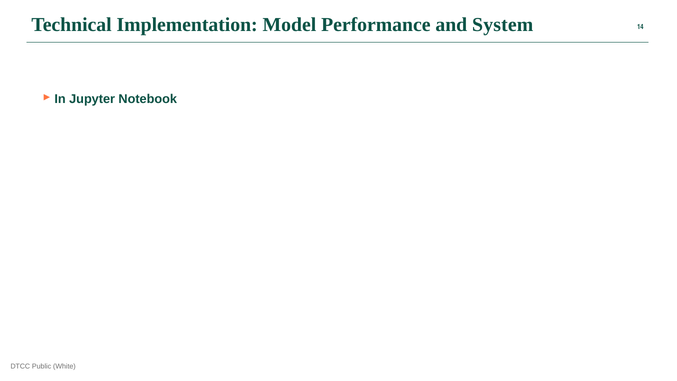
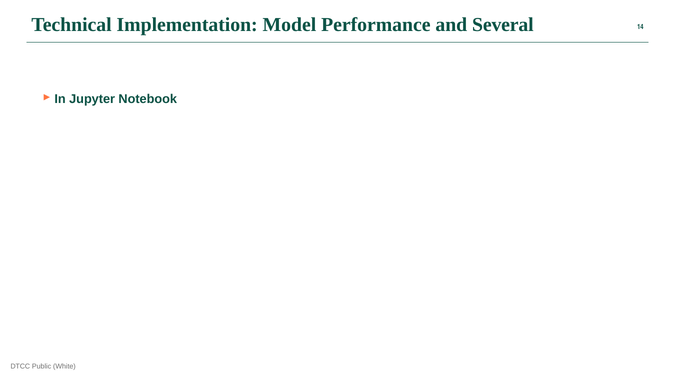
System: System -> Several
